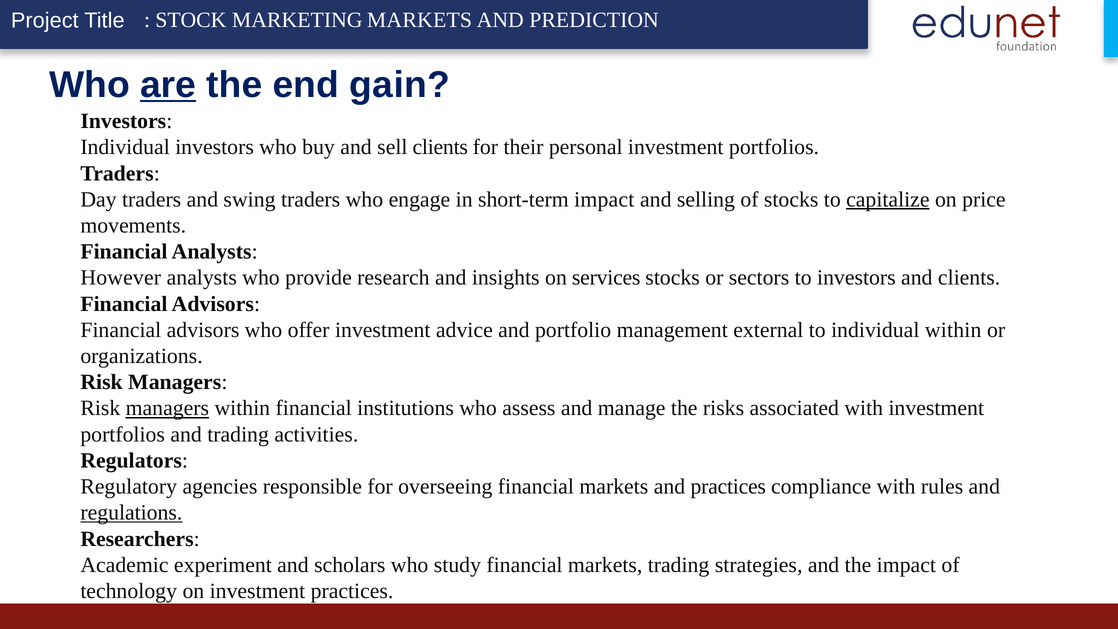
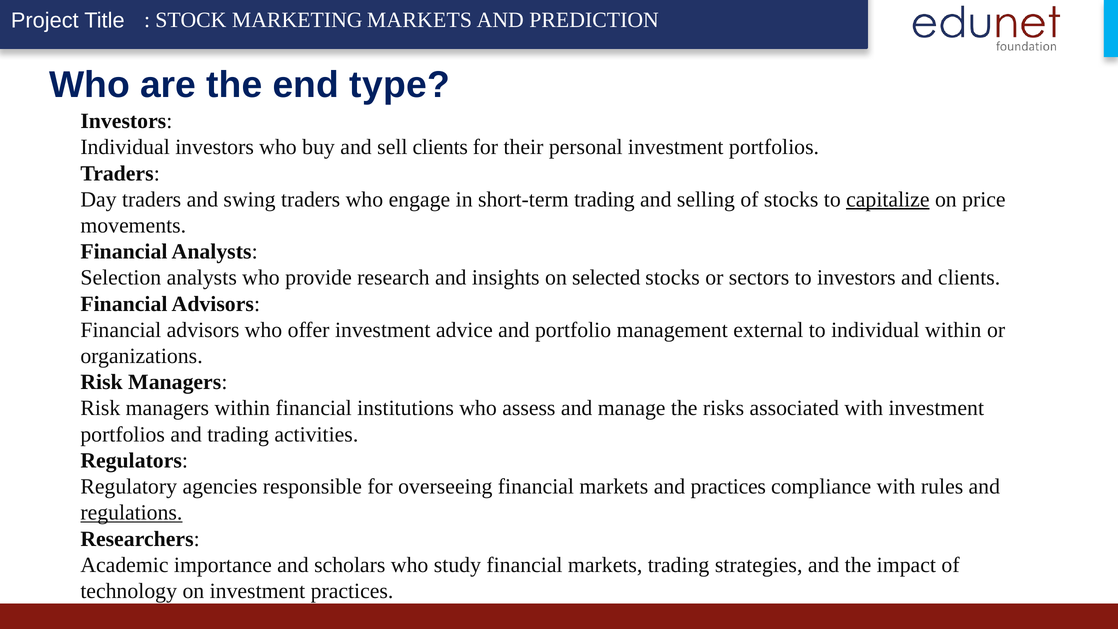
are underline: present -> none
gain: gain -> type
short-term impact: impact -> trading
However: However -> Selection
services: services -> selected
managers at (167, 408) underline: present -> none
experiment: experiment -> importance
